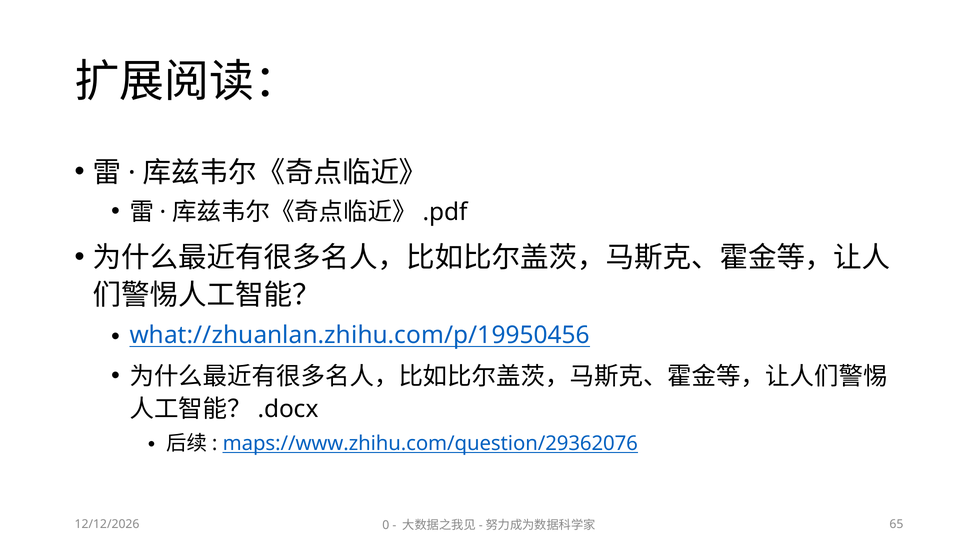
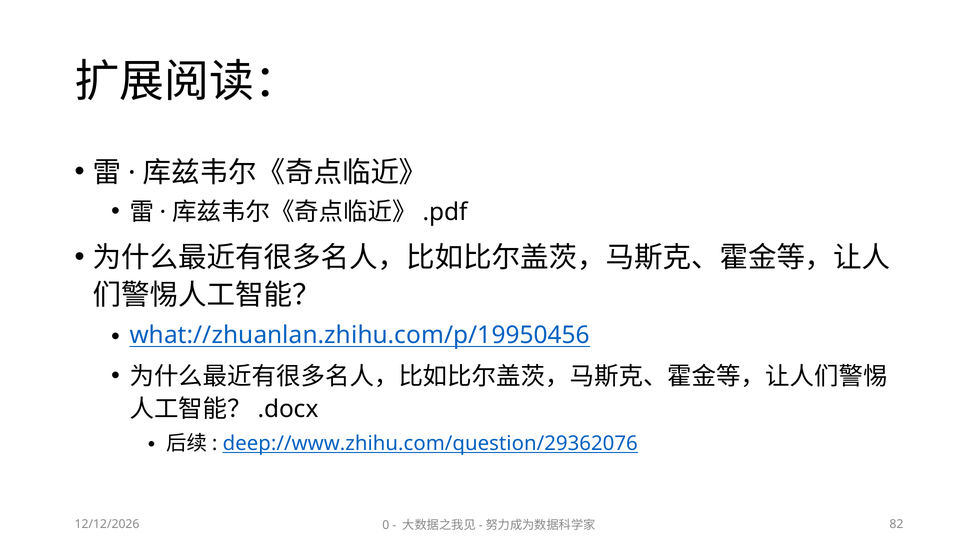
maps://www.zhihu.com/question/29362076: maps://www.zhihu.com/question/29362076 -> deep://www.zhihu.com/question/29362076
65: 65 -> 82
